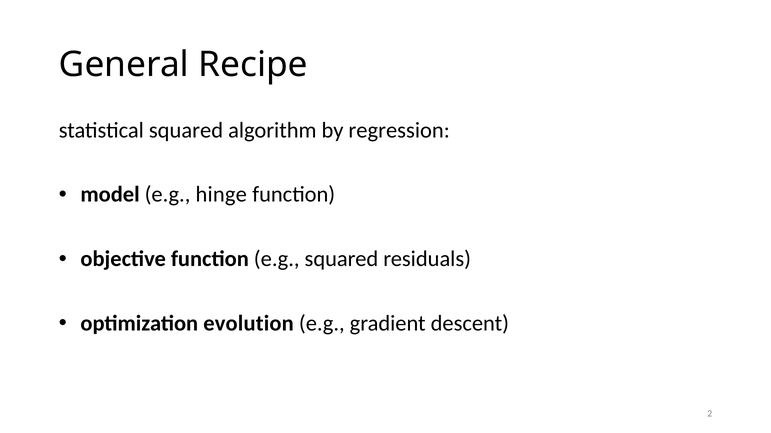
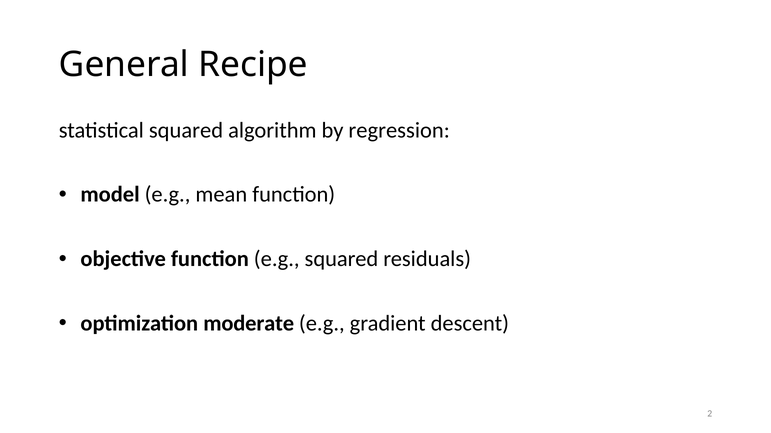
hinge: hinge -> mean
evolution: evolution -> moderate
